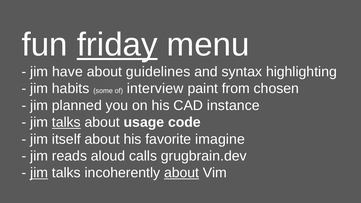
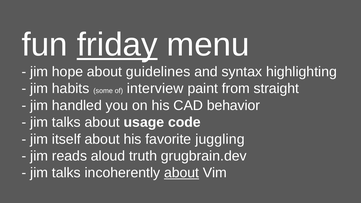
have: have -> hope
chosen: chosen -> straight
planned: planned -> handled
instance: instance -> behavior
talks at (66, 122) underline: present -> none
imagine: imagine -> juggling
calls: calls -> truth
jim at (39, 173) underline: present -> none
